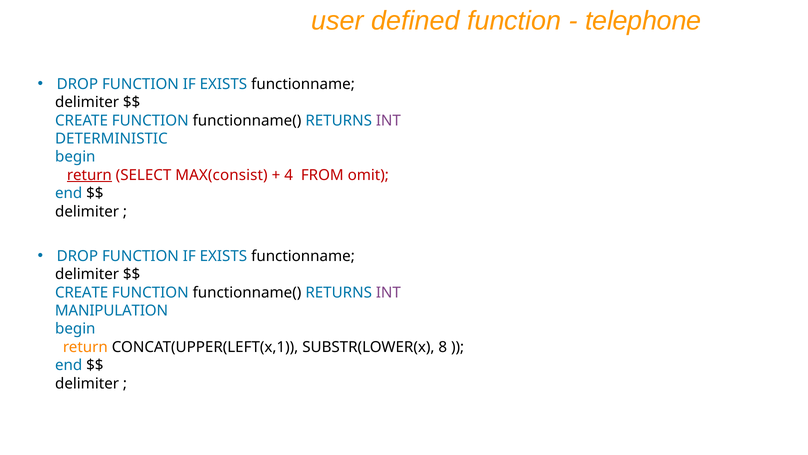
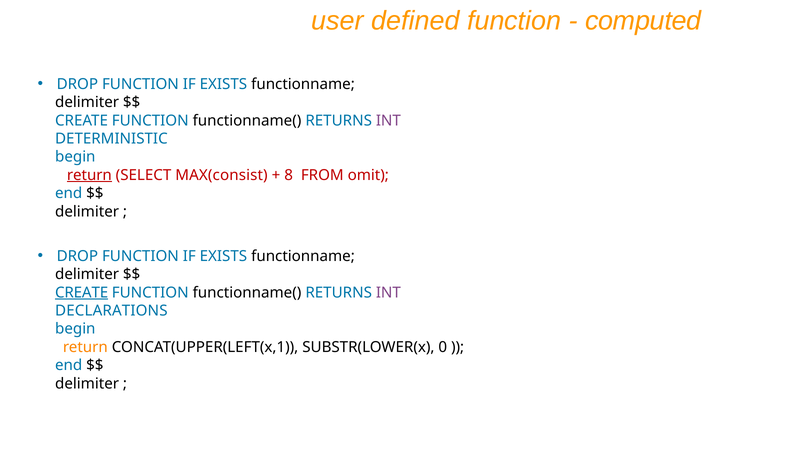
telephone: telephone -> computed
4: 4 -> 8
CREATE at (82, 292) underline: none -> present
MANIPULATION: MANIPULATION -> DECLARATIONS
8: 8 -> 0
